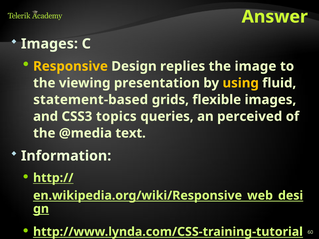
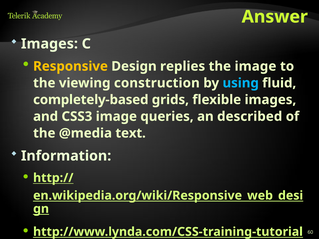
presentation: presentation -> construction
using colour: yellow -> light blue
statement-based: statement-based -> completely-based
CSS3 topics: topics -> image
perceived: perceived -> described
